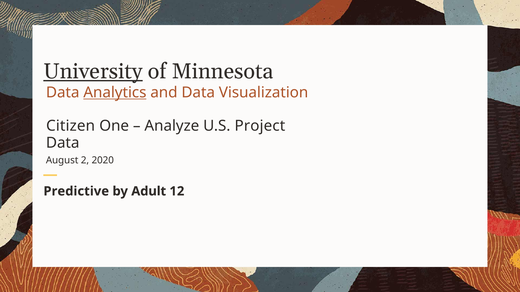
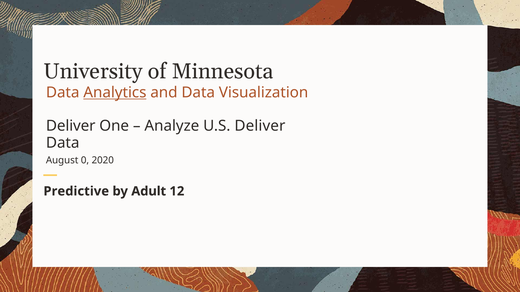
University underline: present -> none
Citizen at (71, 126): Citizen -> Deliver
U.S Project: Project -> Deliver
2: 2 -> 0
